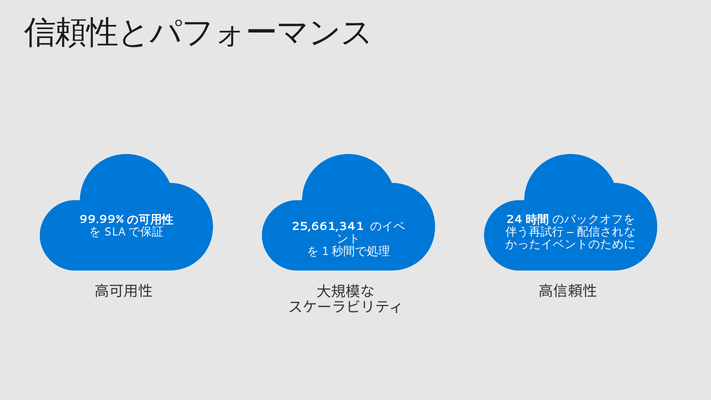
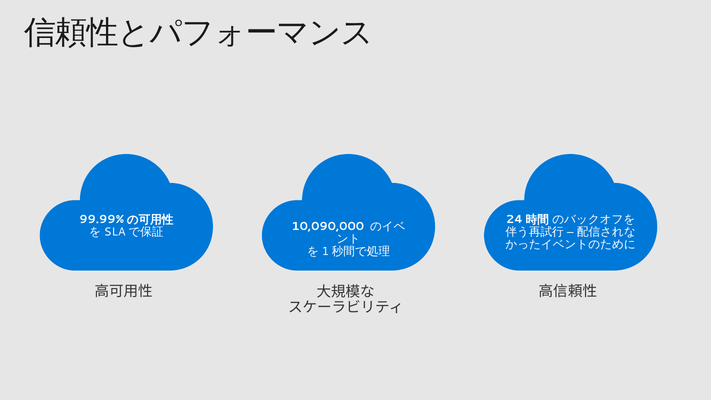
25,661,341: 25,661,341 -> 10,090,000
